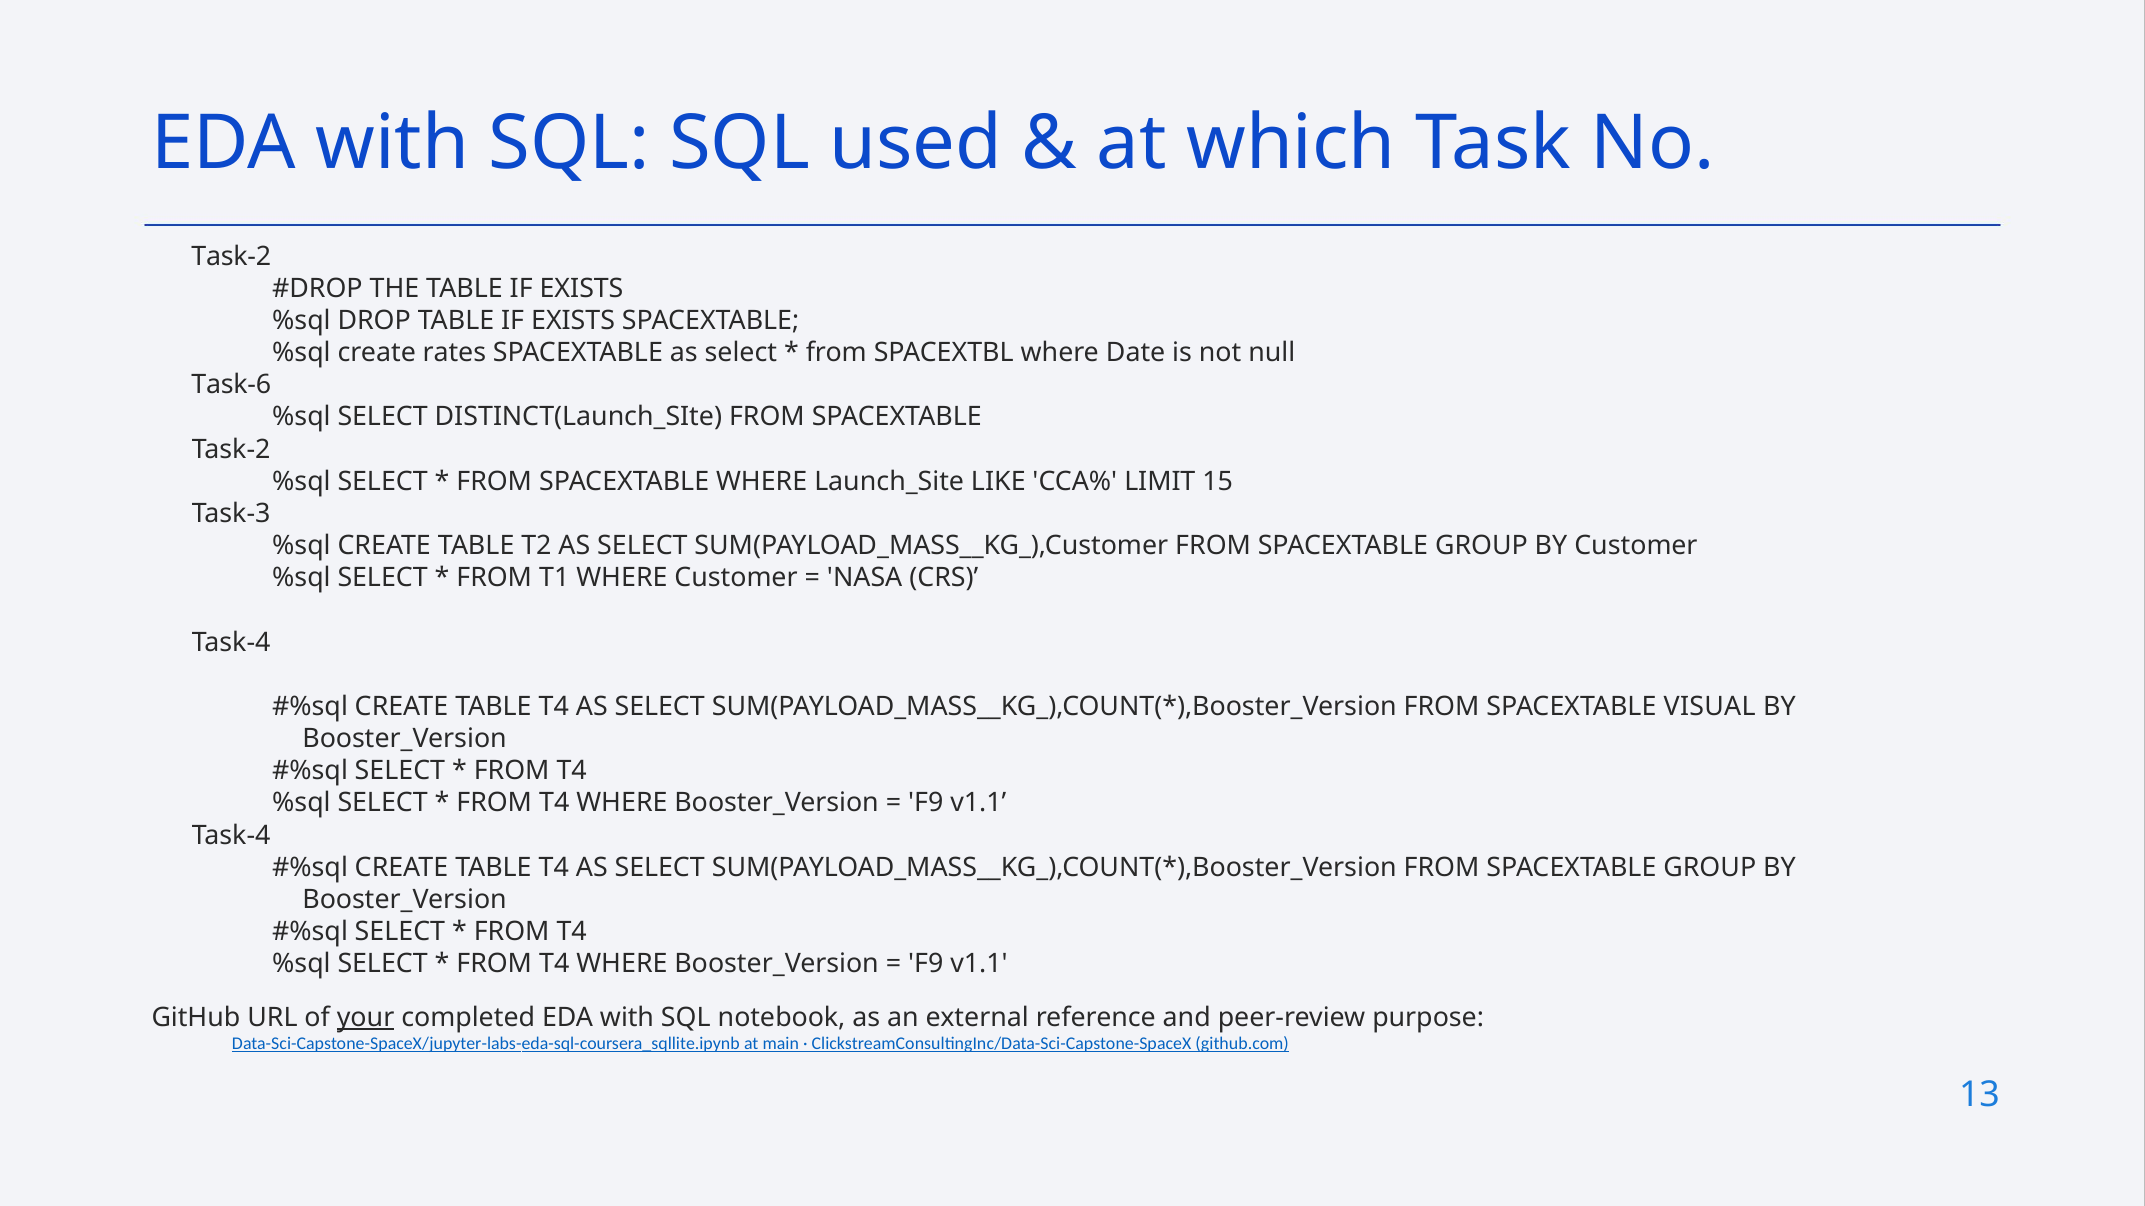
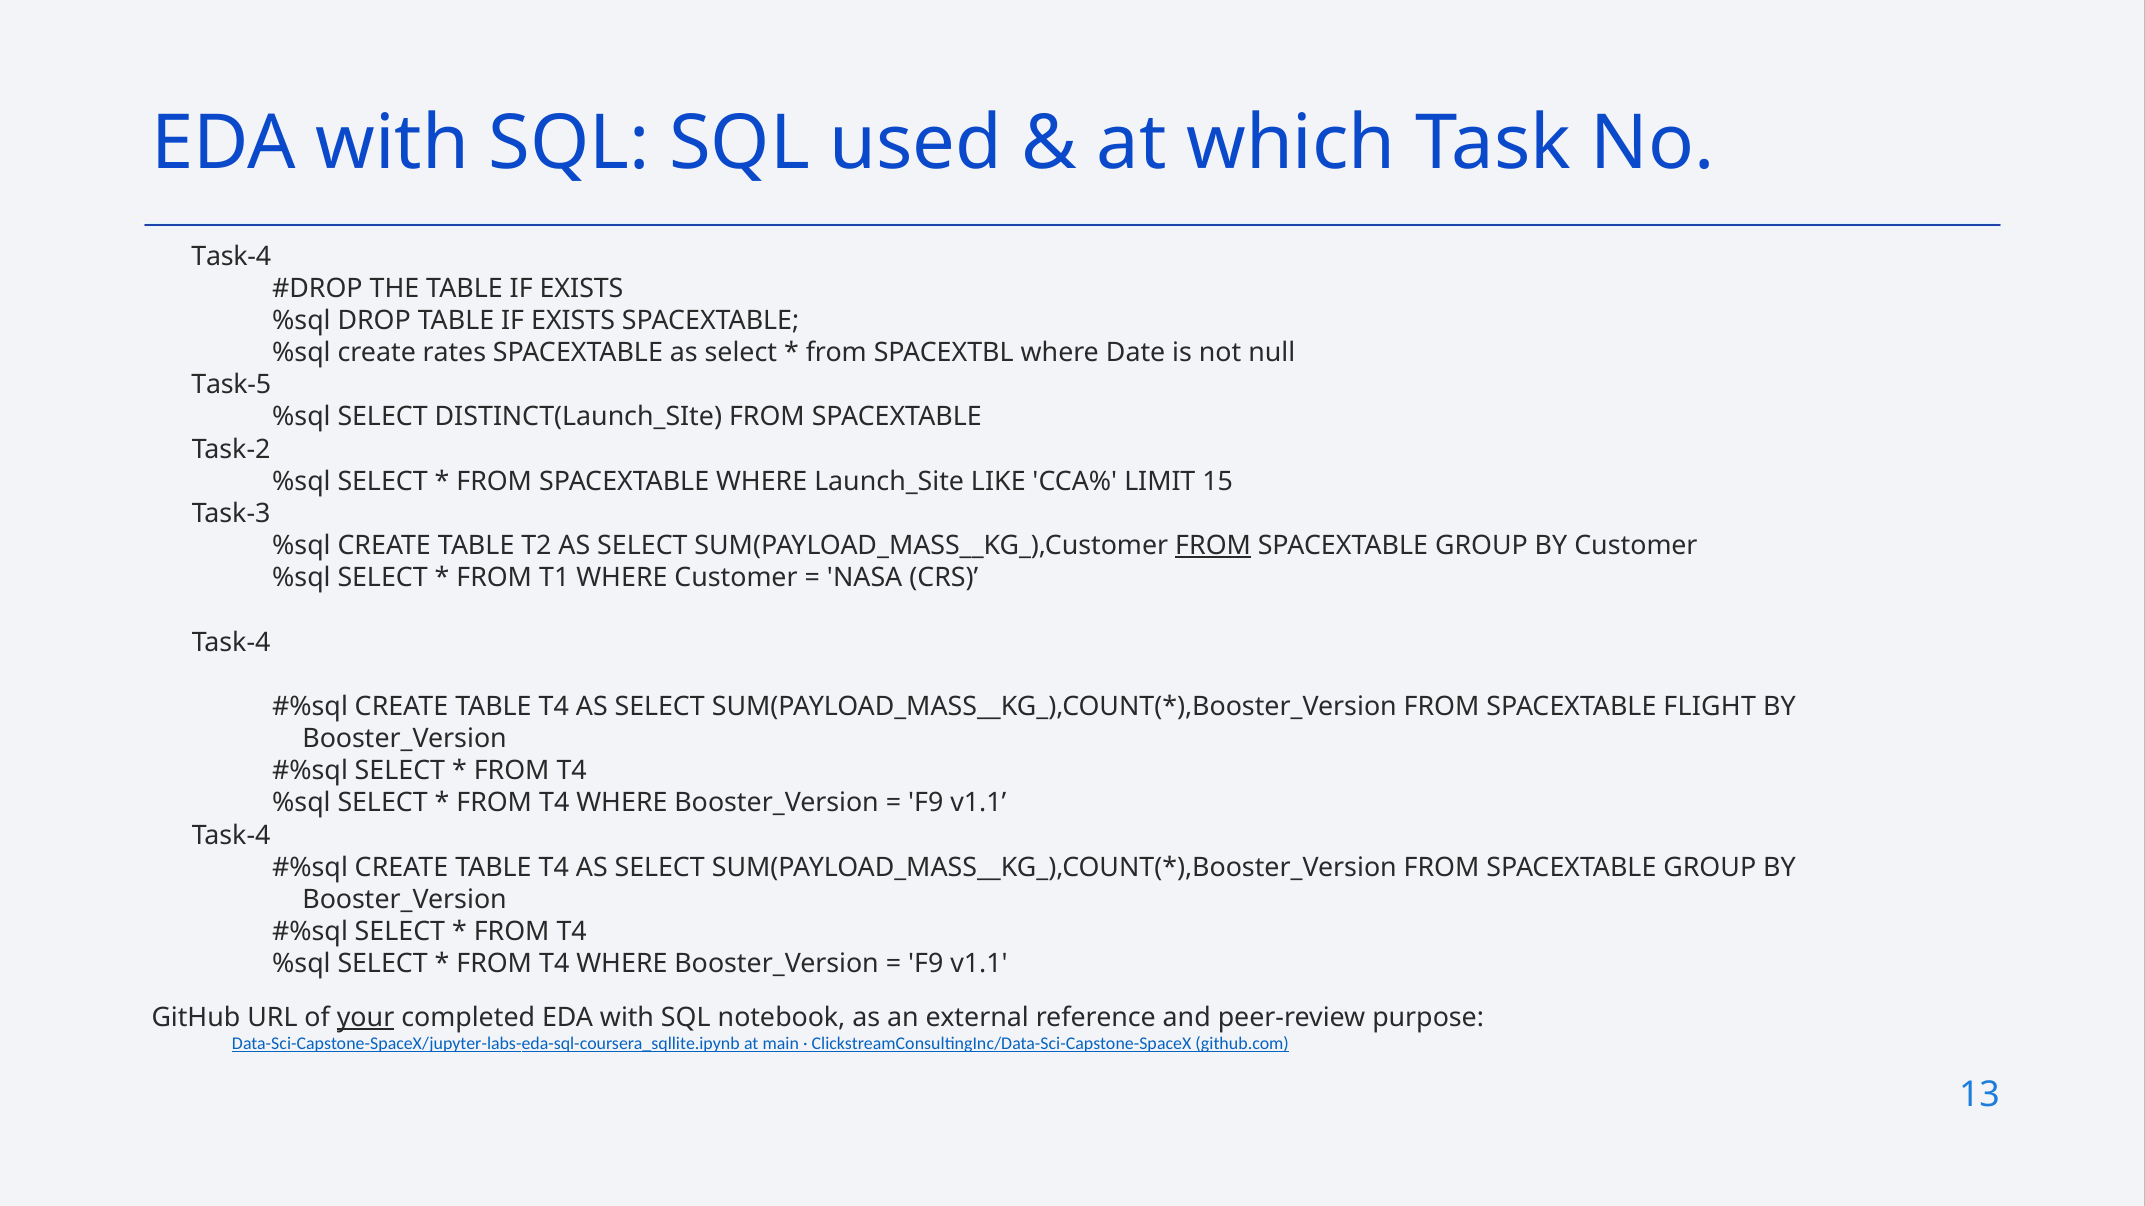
Task-2 at (231, 256): Task-2 -> Task-4
Task-6: Task-6 -> Task-5
FROM at (1213, 546) underline: none -> present
VISUAL: VISUAL -> FLIGHT
